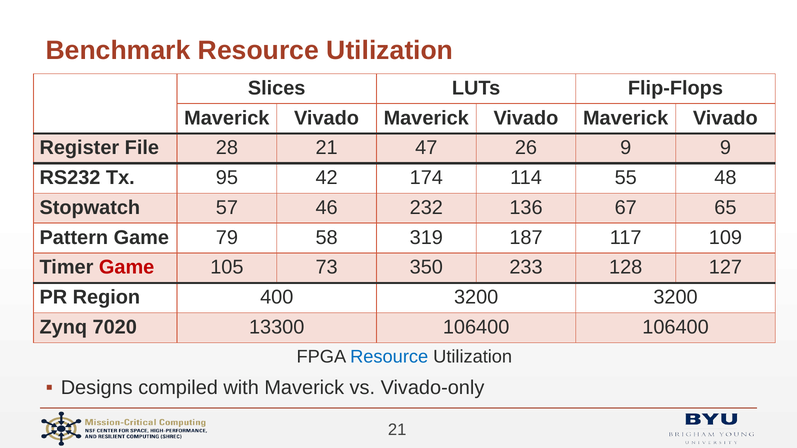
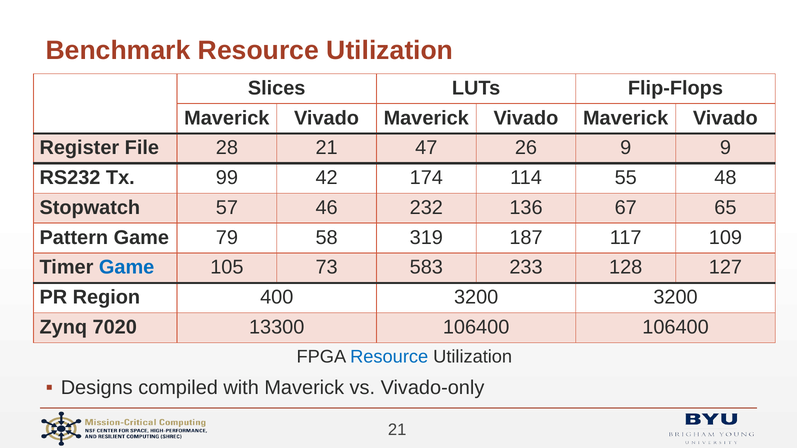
95: 95 -> 99
Game at (127, 268) colour: red -> blue
350: 350 -> 583
